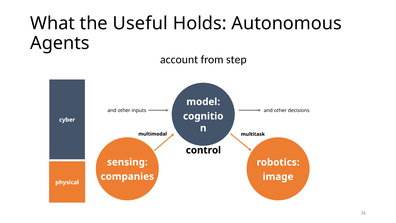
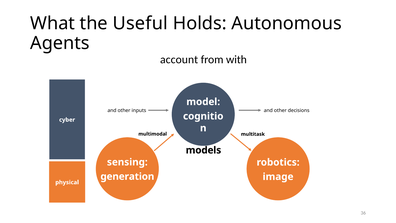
step: step -> with
control: control -> models
companies: companies -> generation
